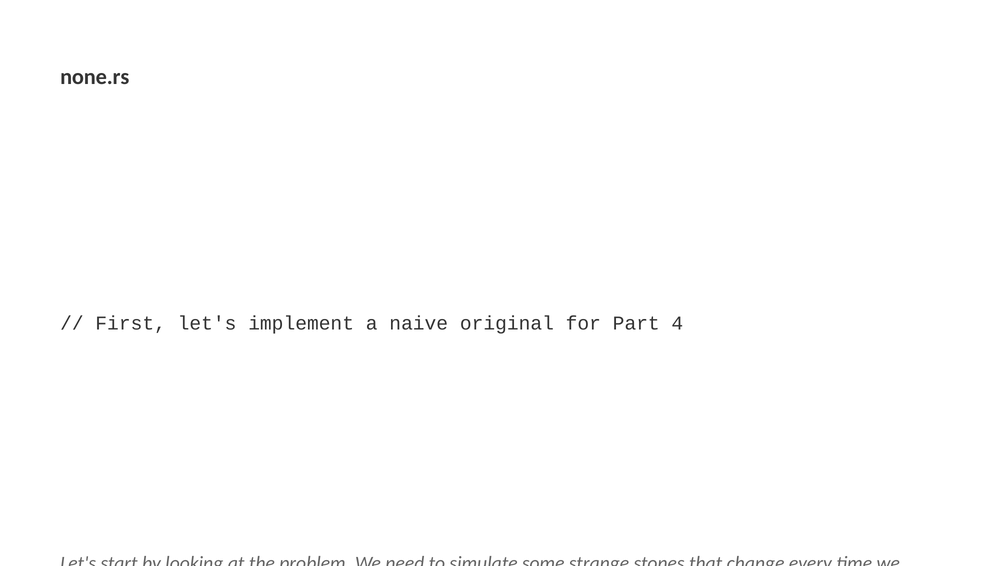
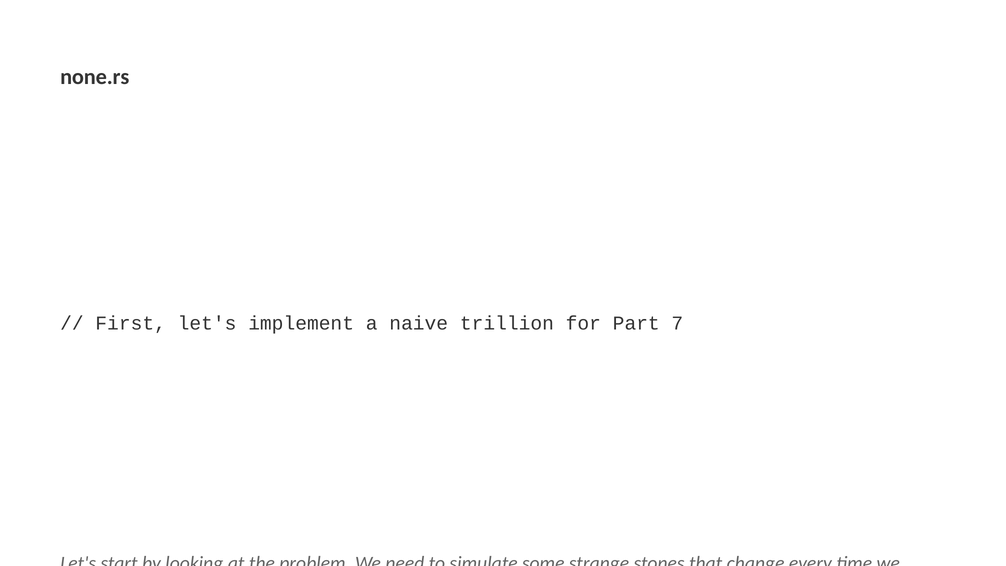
original: original -> trillion
4: 4 -> 7
